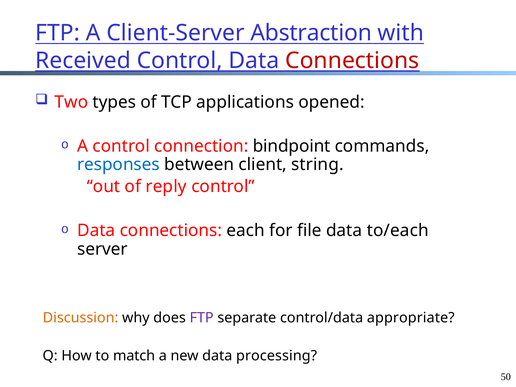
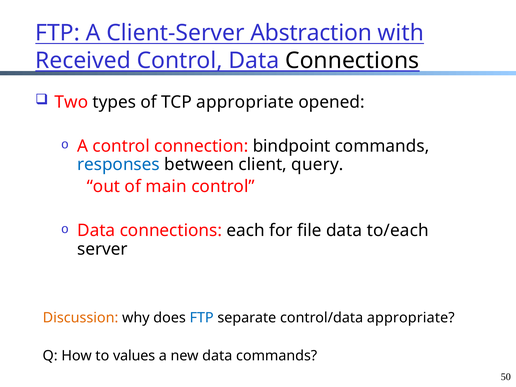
Connections at (352, 61) colour: red -> black
TCP applications: applications -> appropriate
string: string -> query
reply: reply -> main
FTP at (202, 318) colour: purple -> blue
match: match -> values
data processing: processing -> commands
